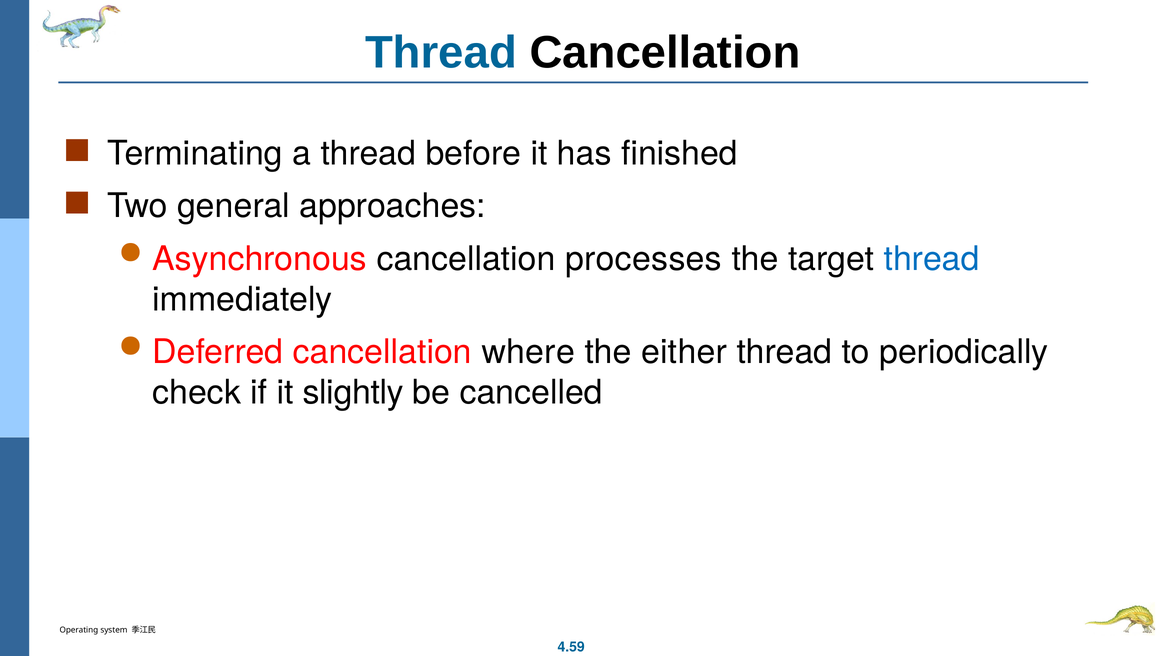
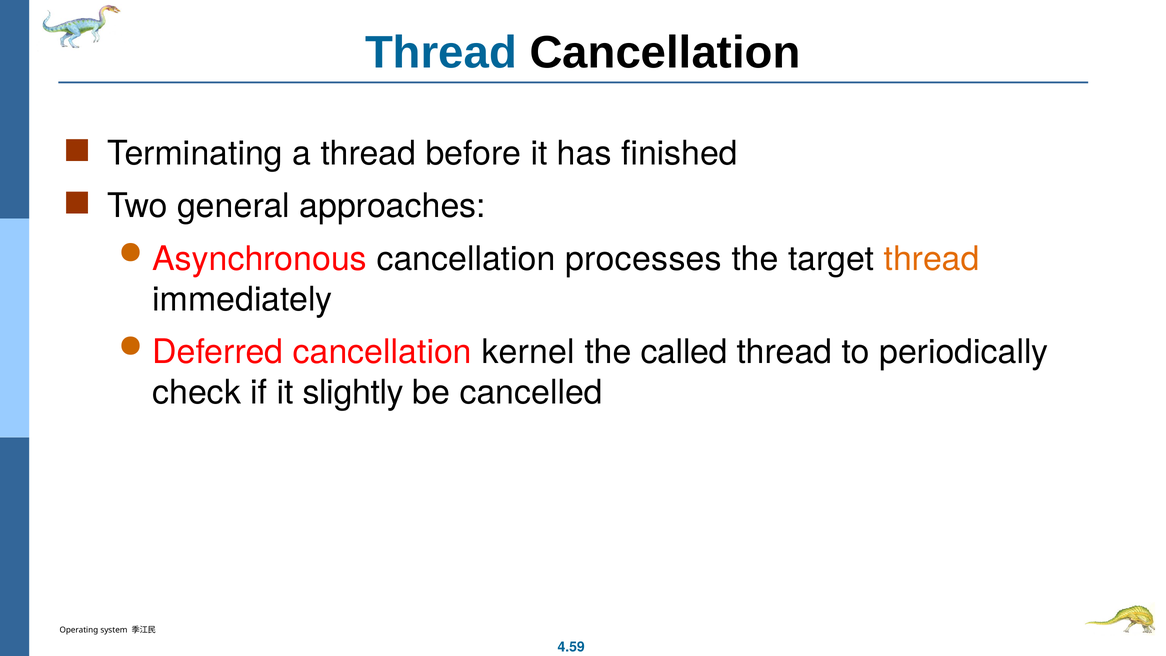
thread at (932, 259) colour: blue -> orange
where: where -> kernel
either: either -> called
